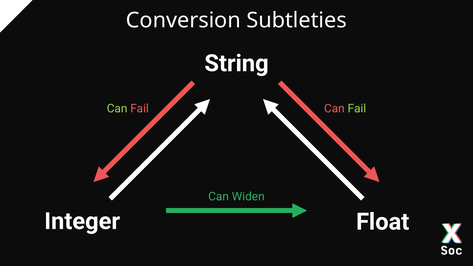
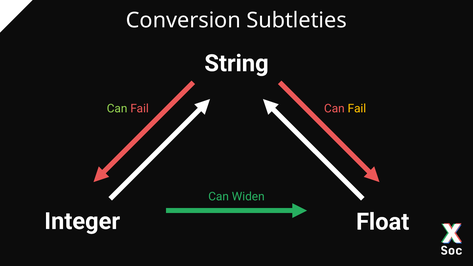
Fail at (357, 109) colour: light green -> yellow
